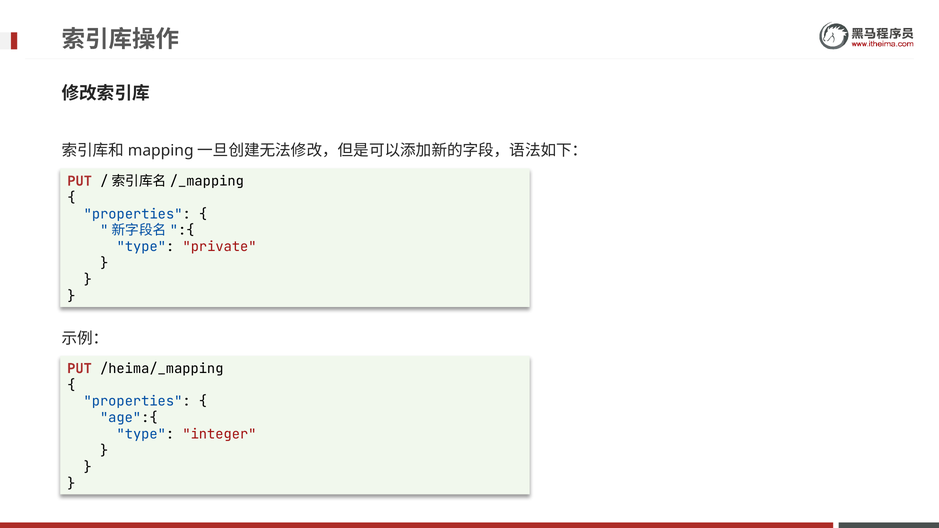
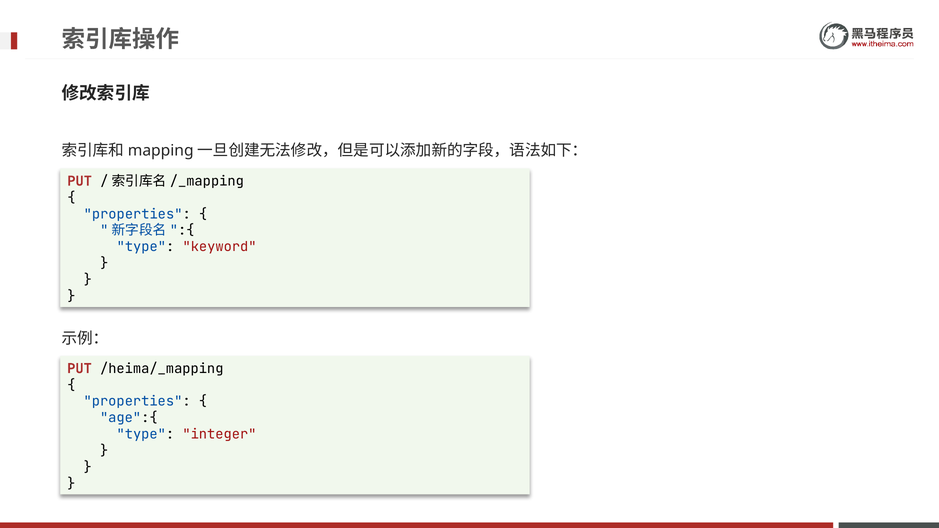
private: private -> keyword
